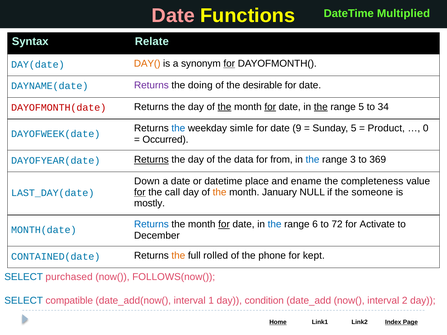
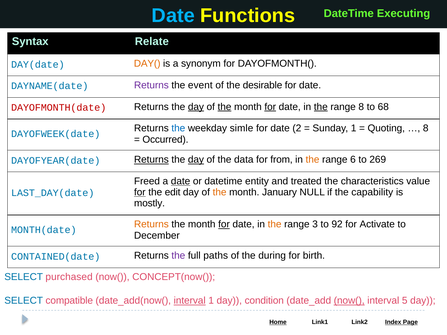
Date at (173, 16) colour: pink -> light blue
Multiplied: Multiplied -> Executing
for at (229, 64) underline: present -> none
doing: doing -> event
day at (196, 107) underline: none -> present
range 5: 5 -> 8
34: 34 -> 68
9: 9 -> 2
Sunday 5: 5 -> 1
Product: Product -> Quoting
0 at (426, 128): 0 -> 8
day at (196, 160) underline: none -> present
the at (313, 160) colour: blue -> orange
3: 3 -> 6
369: 369 -> 269
Down: Down -> Freed
date at (181, 181) underline: none -> present
place: place -> entity
ename: ename -> treated
completeness: completeness -> characteristics
call: call -> edit
someone: someone -> capability
Returns at (151, 225) colour: blue -> orange
the at (275, 225) colour: blue -> orange
6: 6 -> 3
72: 72 -> 92
the at (178, 256) colour: orange -> purple
rolled: rolled -> paths
phone: phone -> during
kept: kept -> birth
FOLLOWS(now(: FOLLOWS(now( -> CONCEPT(now(
interval at (190, 301) underline: none -> present
now( at (349, 301) underline: none -> present
2: 2 -> 5
